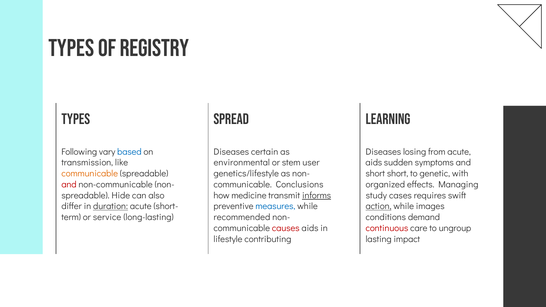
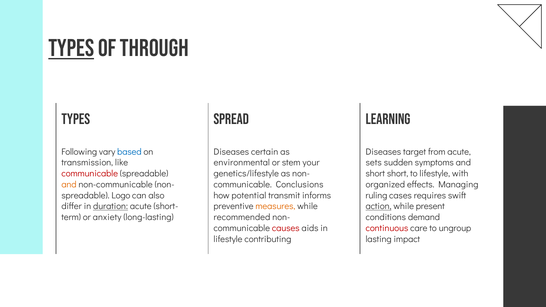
Types at (71, 48) underline: none -> present
registry: registry -> through
losing: losing -> target
user: user -> your
aids at (374, 163): aids -> sets
communicable at (90, 174) colour: orange -> red
to genetic: genetic -> lifestyle
and at (69, 185) colour: red -> orange
Hide: Hide -> Logo
medicine: medicine -> potential
informs underline: present -> none
study: study -> ruling
measures colour: blue -> orange
images: images -> present
service: service -> anxiety
